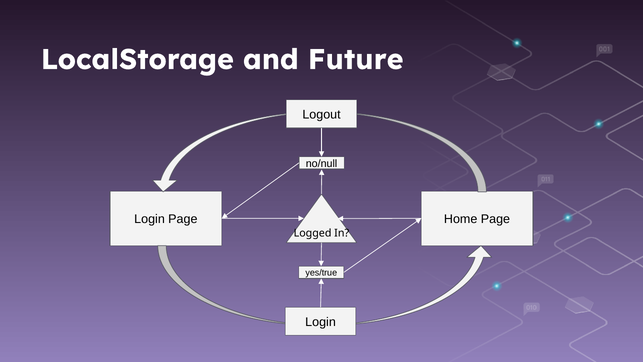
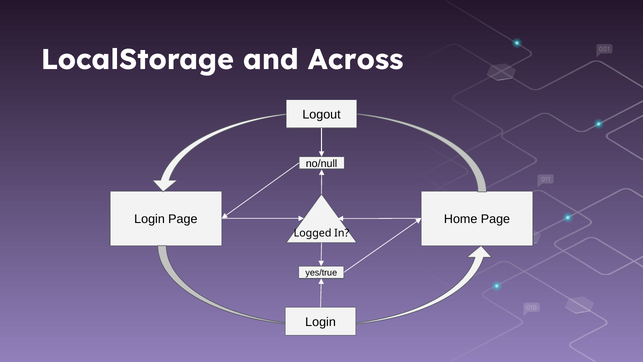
Future: Future -> Across
